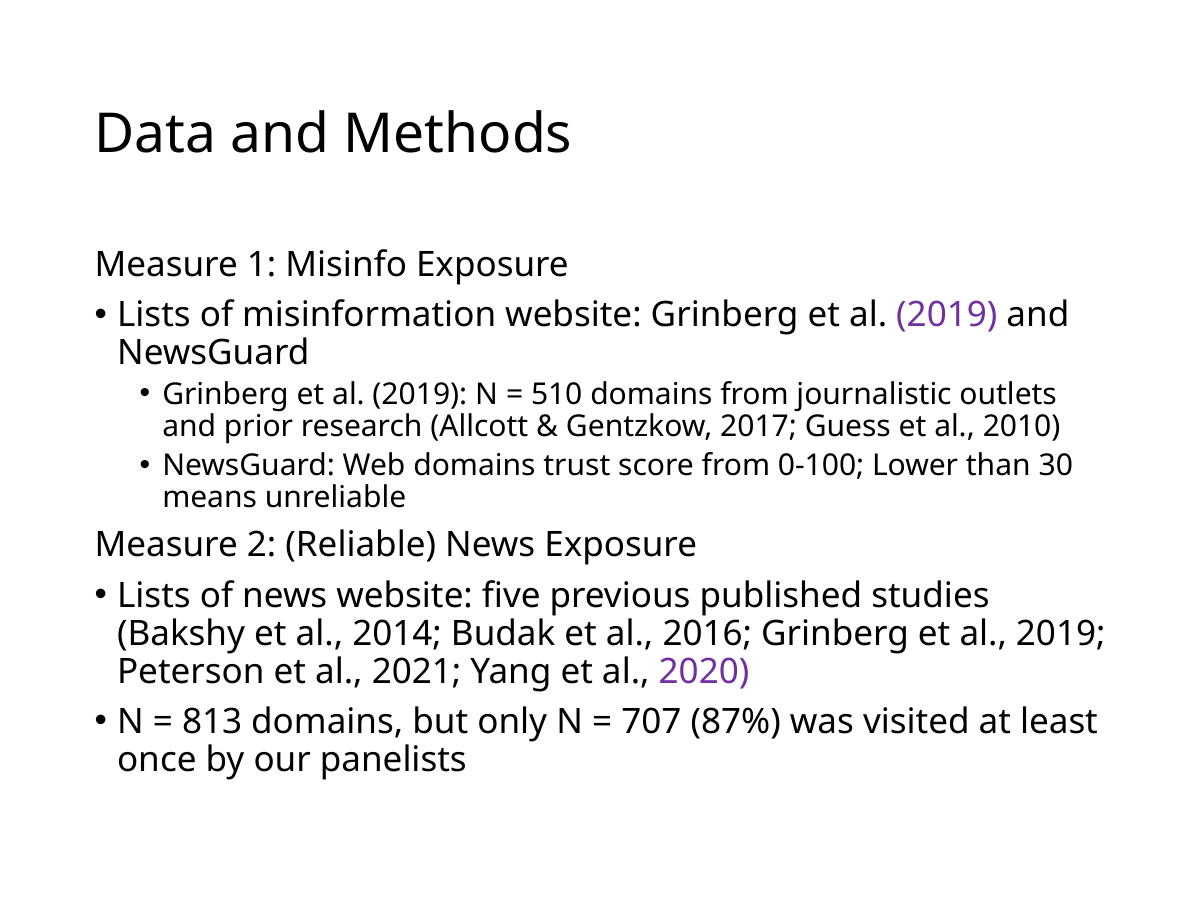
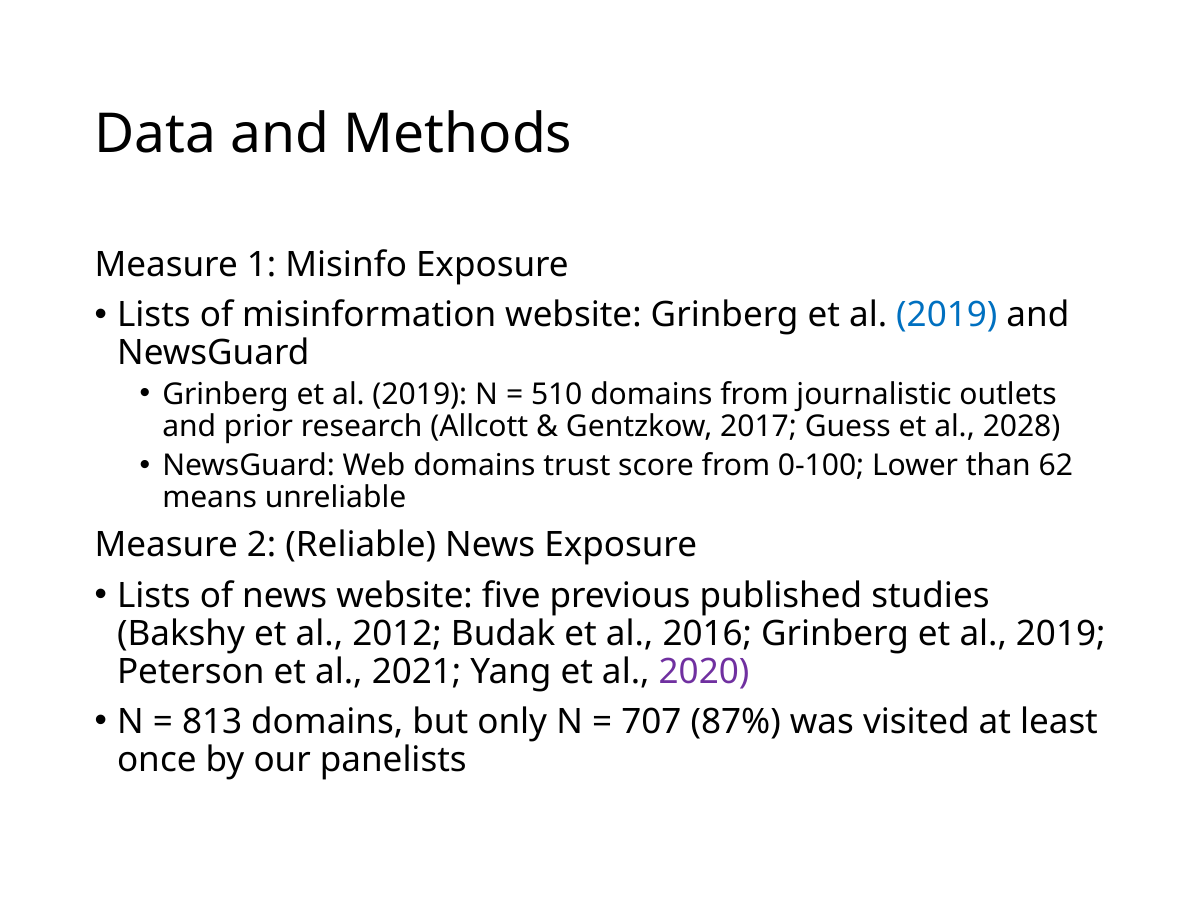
2019 at (947, 315) colour: purple -> blue
2010: 2010 -> 2028
30: 30 -> 62
2014: 2014 -> 2012
